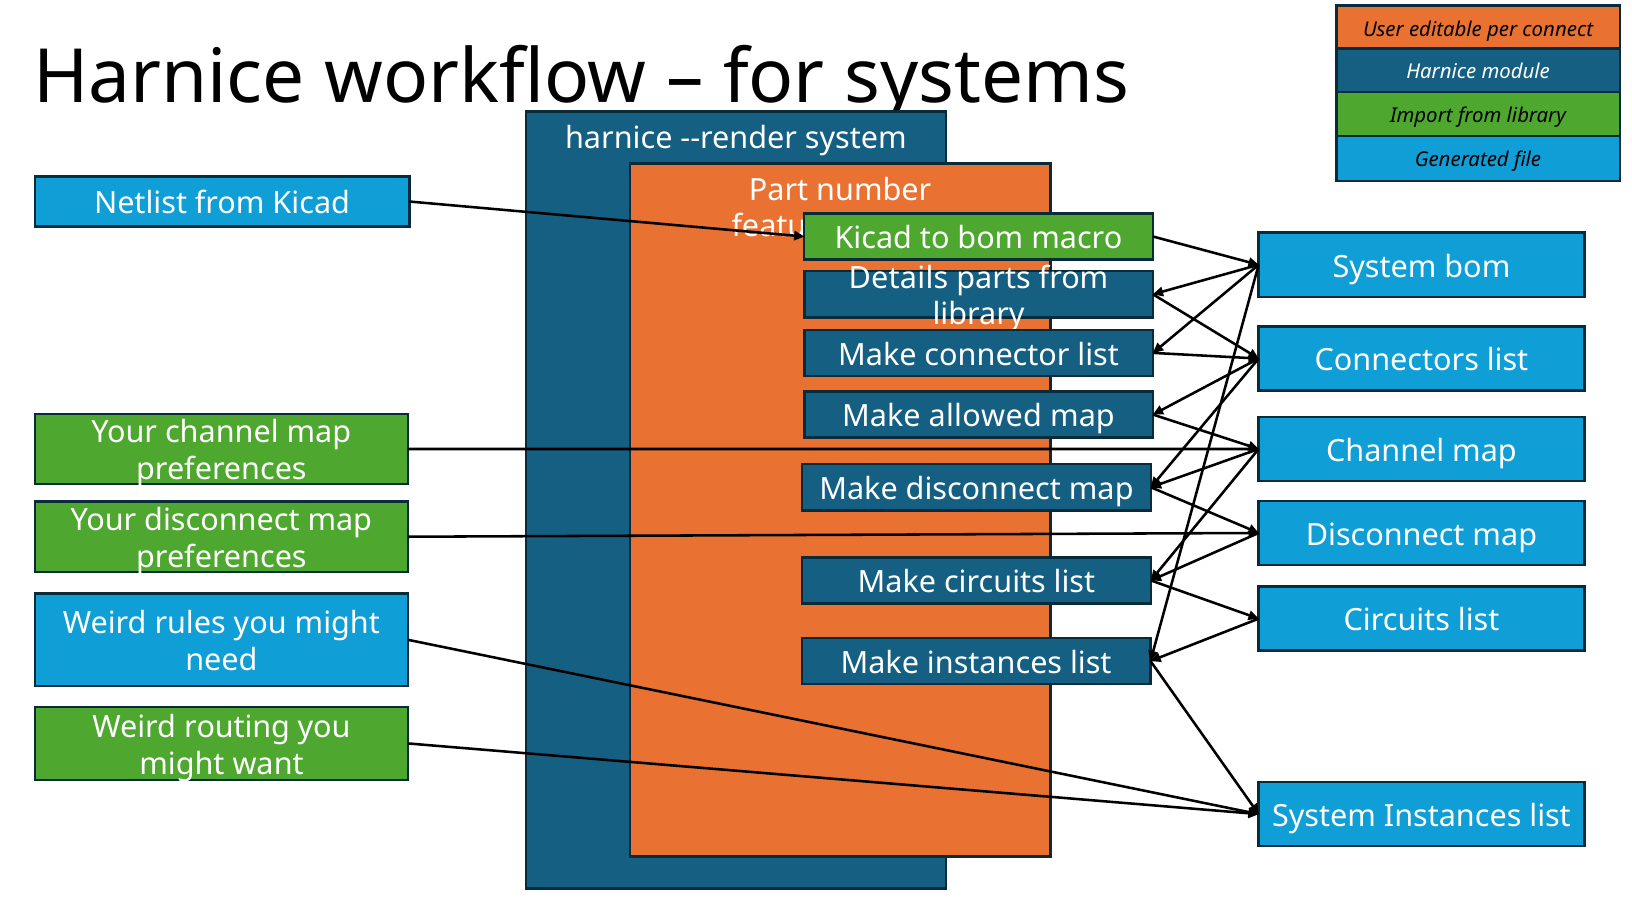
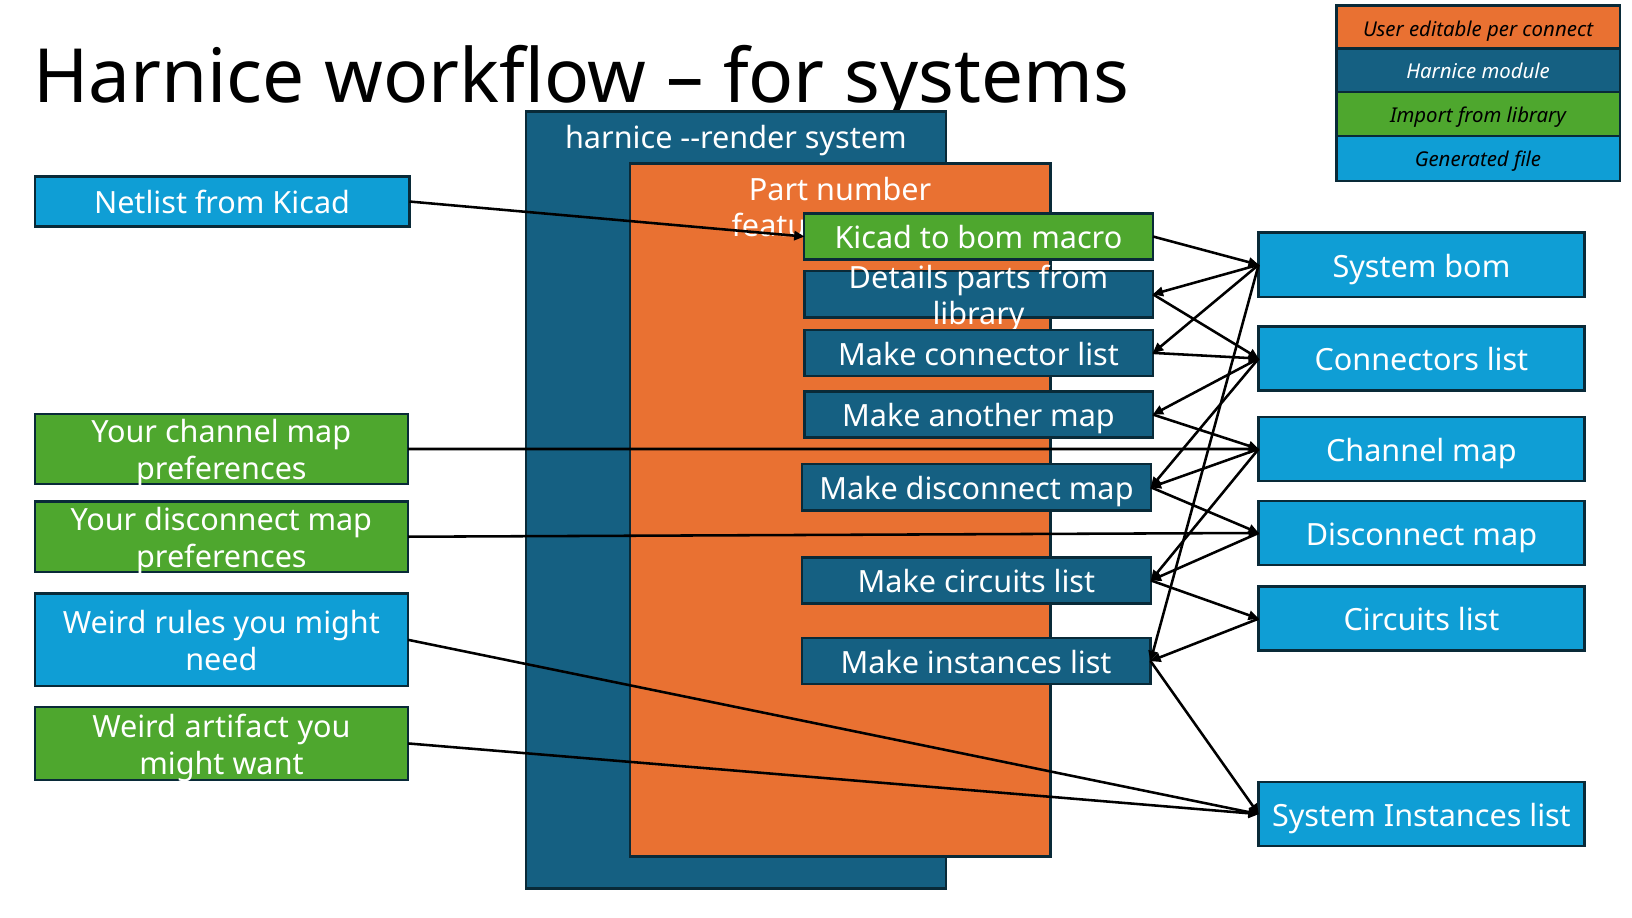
allowed: allowed -> another
routing: routing -> artifact
